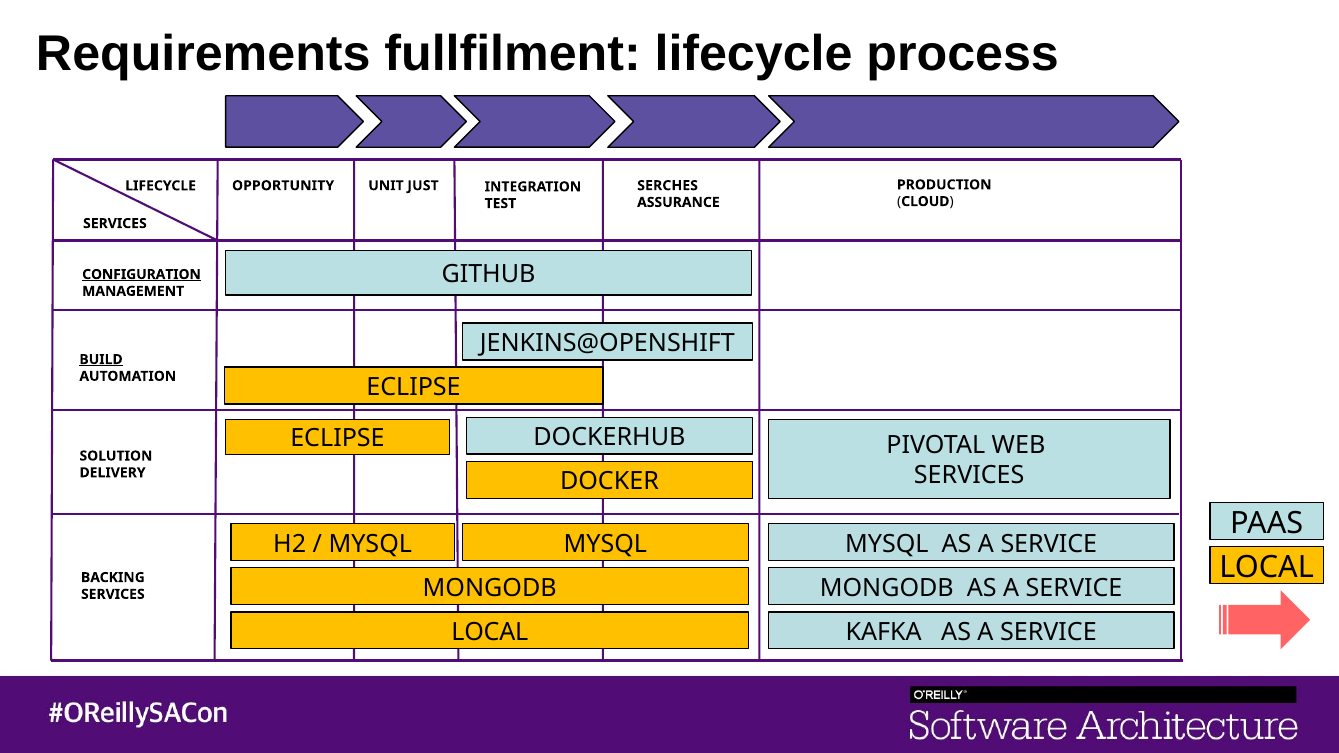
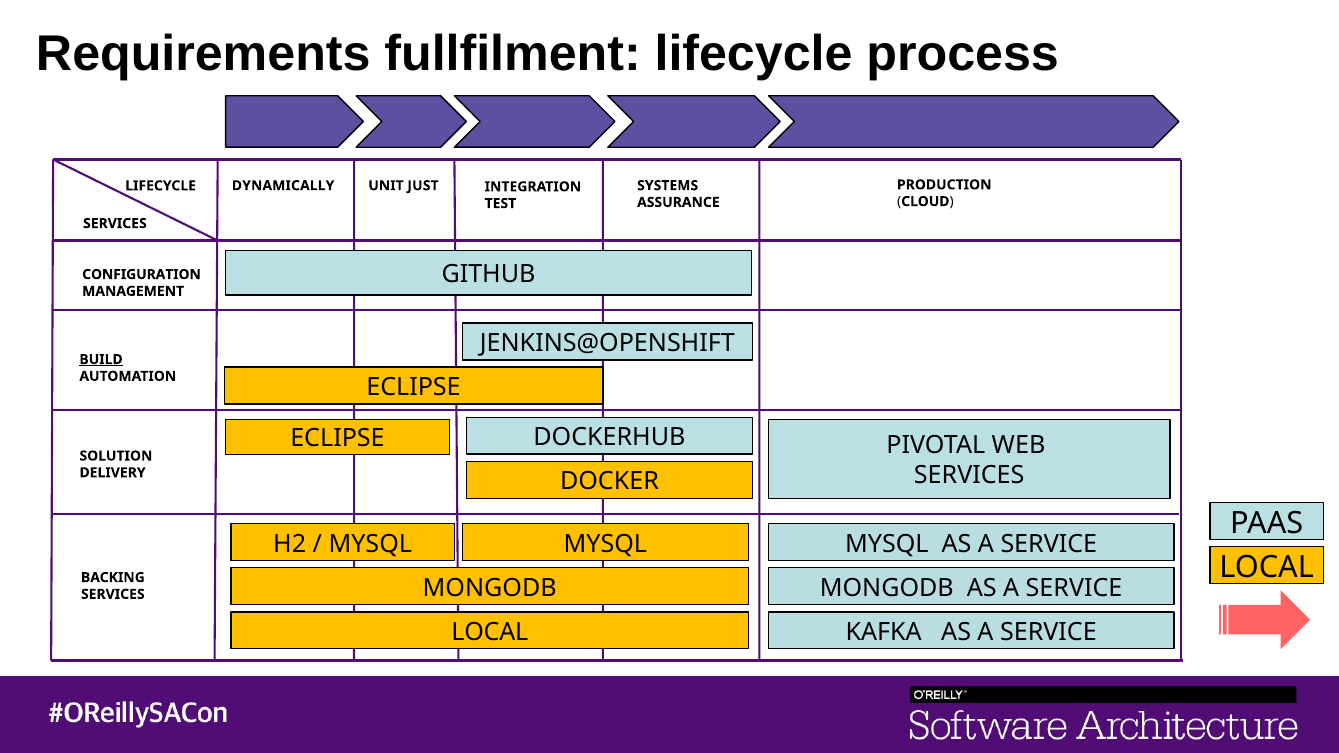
OPPORTUNITY: OPPORTUNITY -> DYNAMICALLY
SERCHES: SERCHES -> SYSTEMS
CONFIGURATION underline: present -> none
